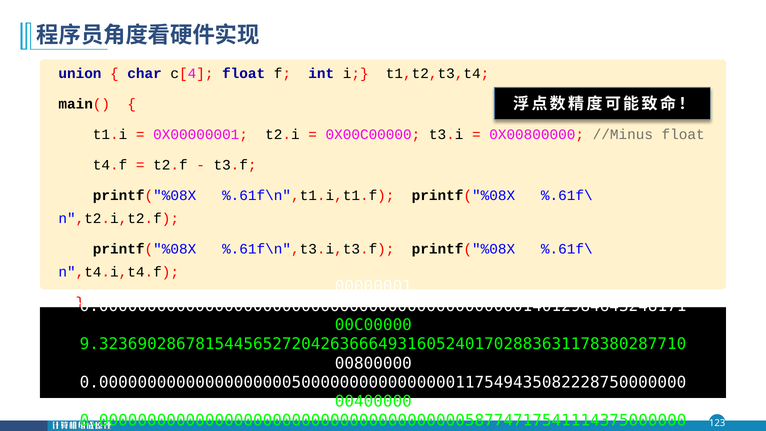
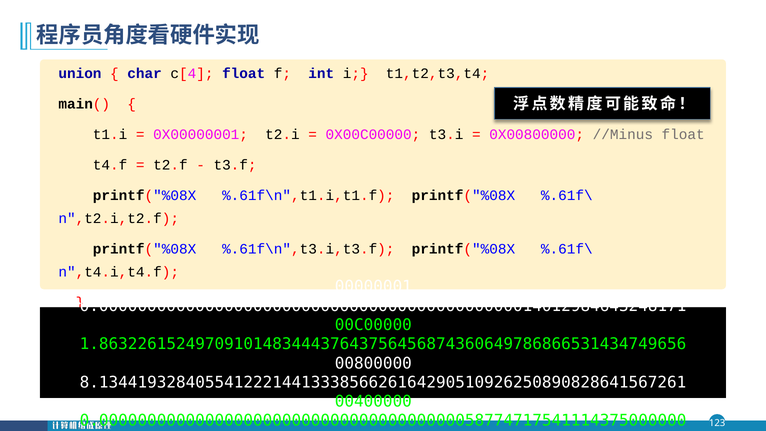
9.3236902867815445652720426366649316052401702883631178380287710: 9.3236902867815445652720426366649316052401702883631178380287710 -> 1.8632261524970910148344437643756456874360649786866531434749656
0.0000000000000000000050000000000000000117549435082228750000000: 0.0000000000000000000050000000000000000117549435082228750000000 -> 8.1344193284055412221441333856626164290510926250890828641567261
